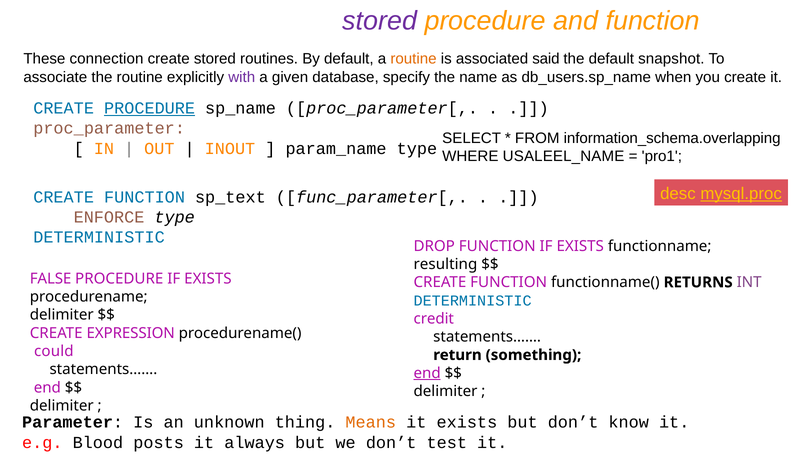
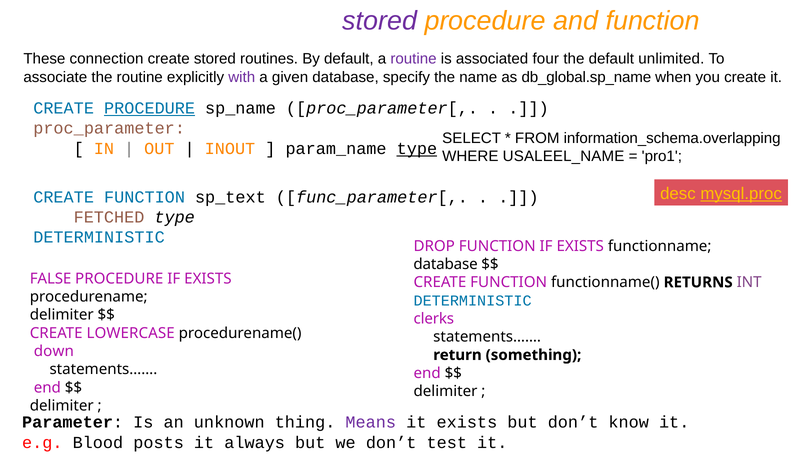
routine at (413, 59) colour: orange -> purple
said: said -> four
snapshot: snapshot -> unlimited
db_users.sp_name: db_users.sp_name -> db_global.sp_name
type at (417, 149) underline: none -> present
ENFORCE: ENFORCE -> FETCHED
resulting at (445, 264): resulting -> database
credit: credit -> clerks
EXPRESSION: EXPRESSION -> LOWERCASE
could: could -> down
end at (427, 373) underline: present -> none
Means colour: orange -> purple
